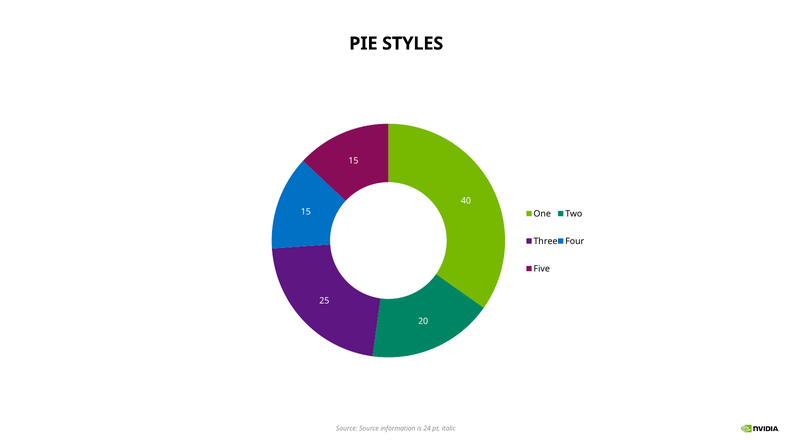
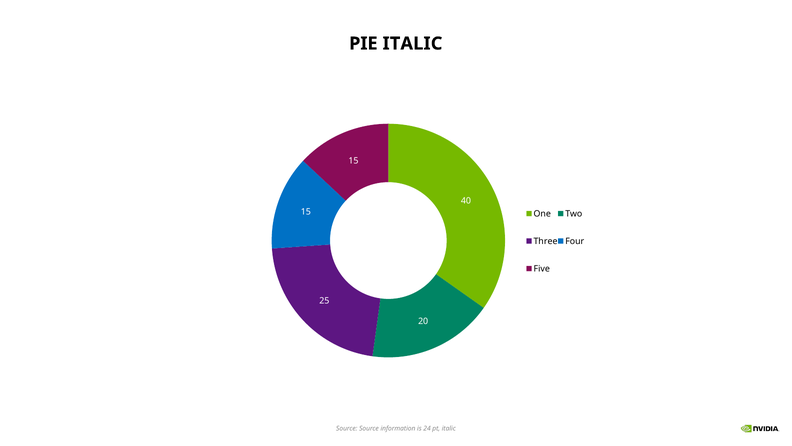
PIE STYLES: STYLES -> ITALIC
